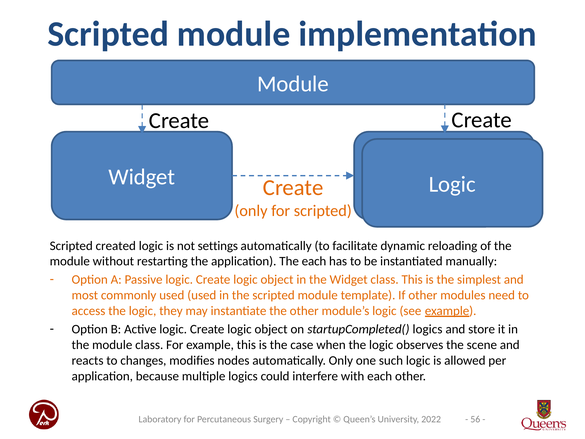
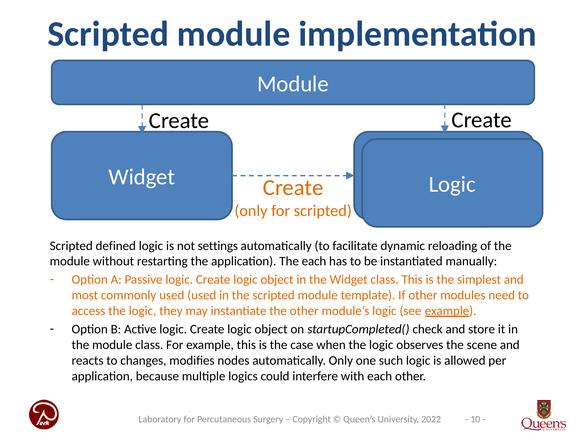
created: created -> defined
startupCompleted( logics: logics -> check
56: 56 -> 10
